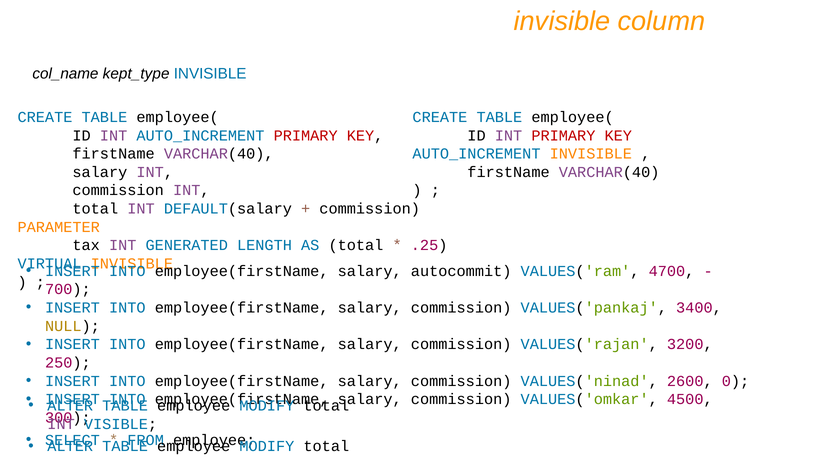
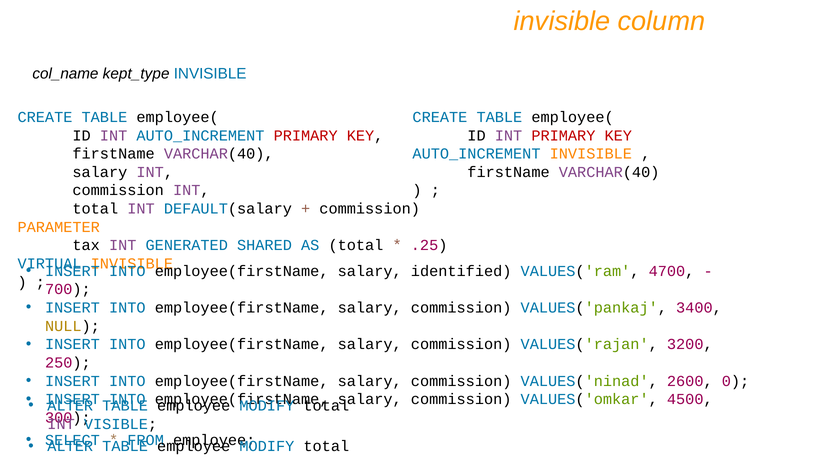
LENGTH: LENGTH -> SHARED
autocommit: autocommit -> identified
